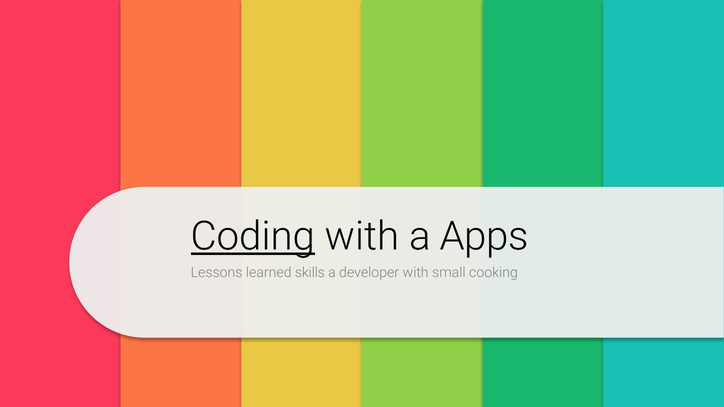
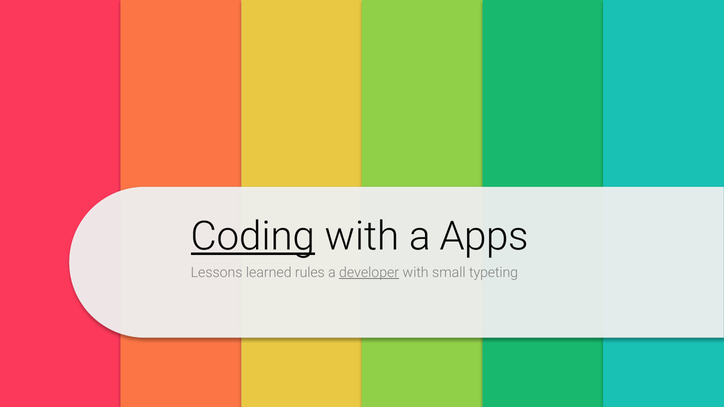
skills: skills -> rules
developer underline: none -> present
cooking: cooking -> typeting
